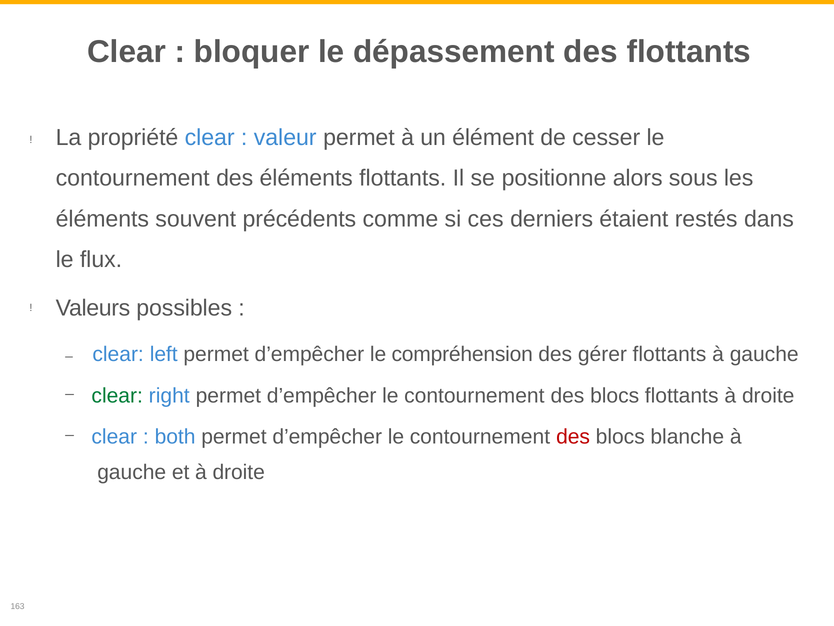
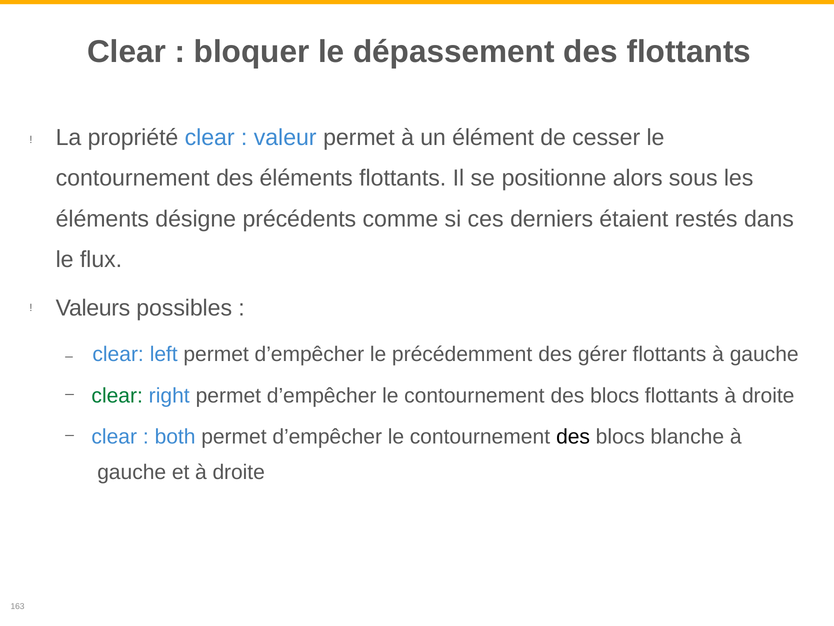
souvent: souvent -> désigne
compréhension: compréhension -> précédemment
des at (573, 437) colour: red -> black
